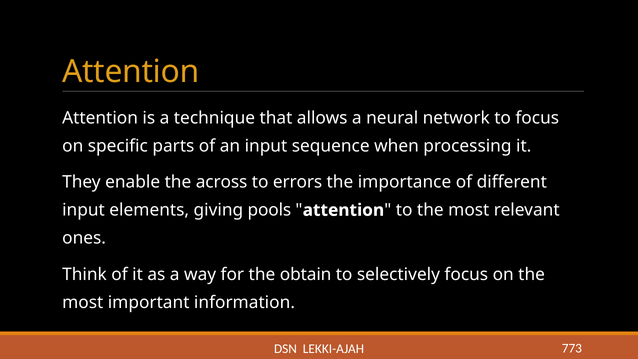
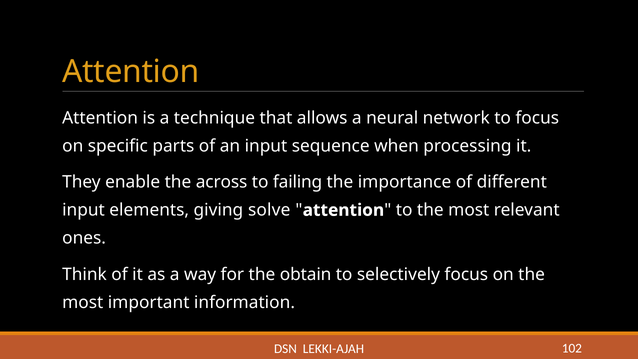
errors: errors -> failing
pools: pools -> solve
773: 773 -> 102
